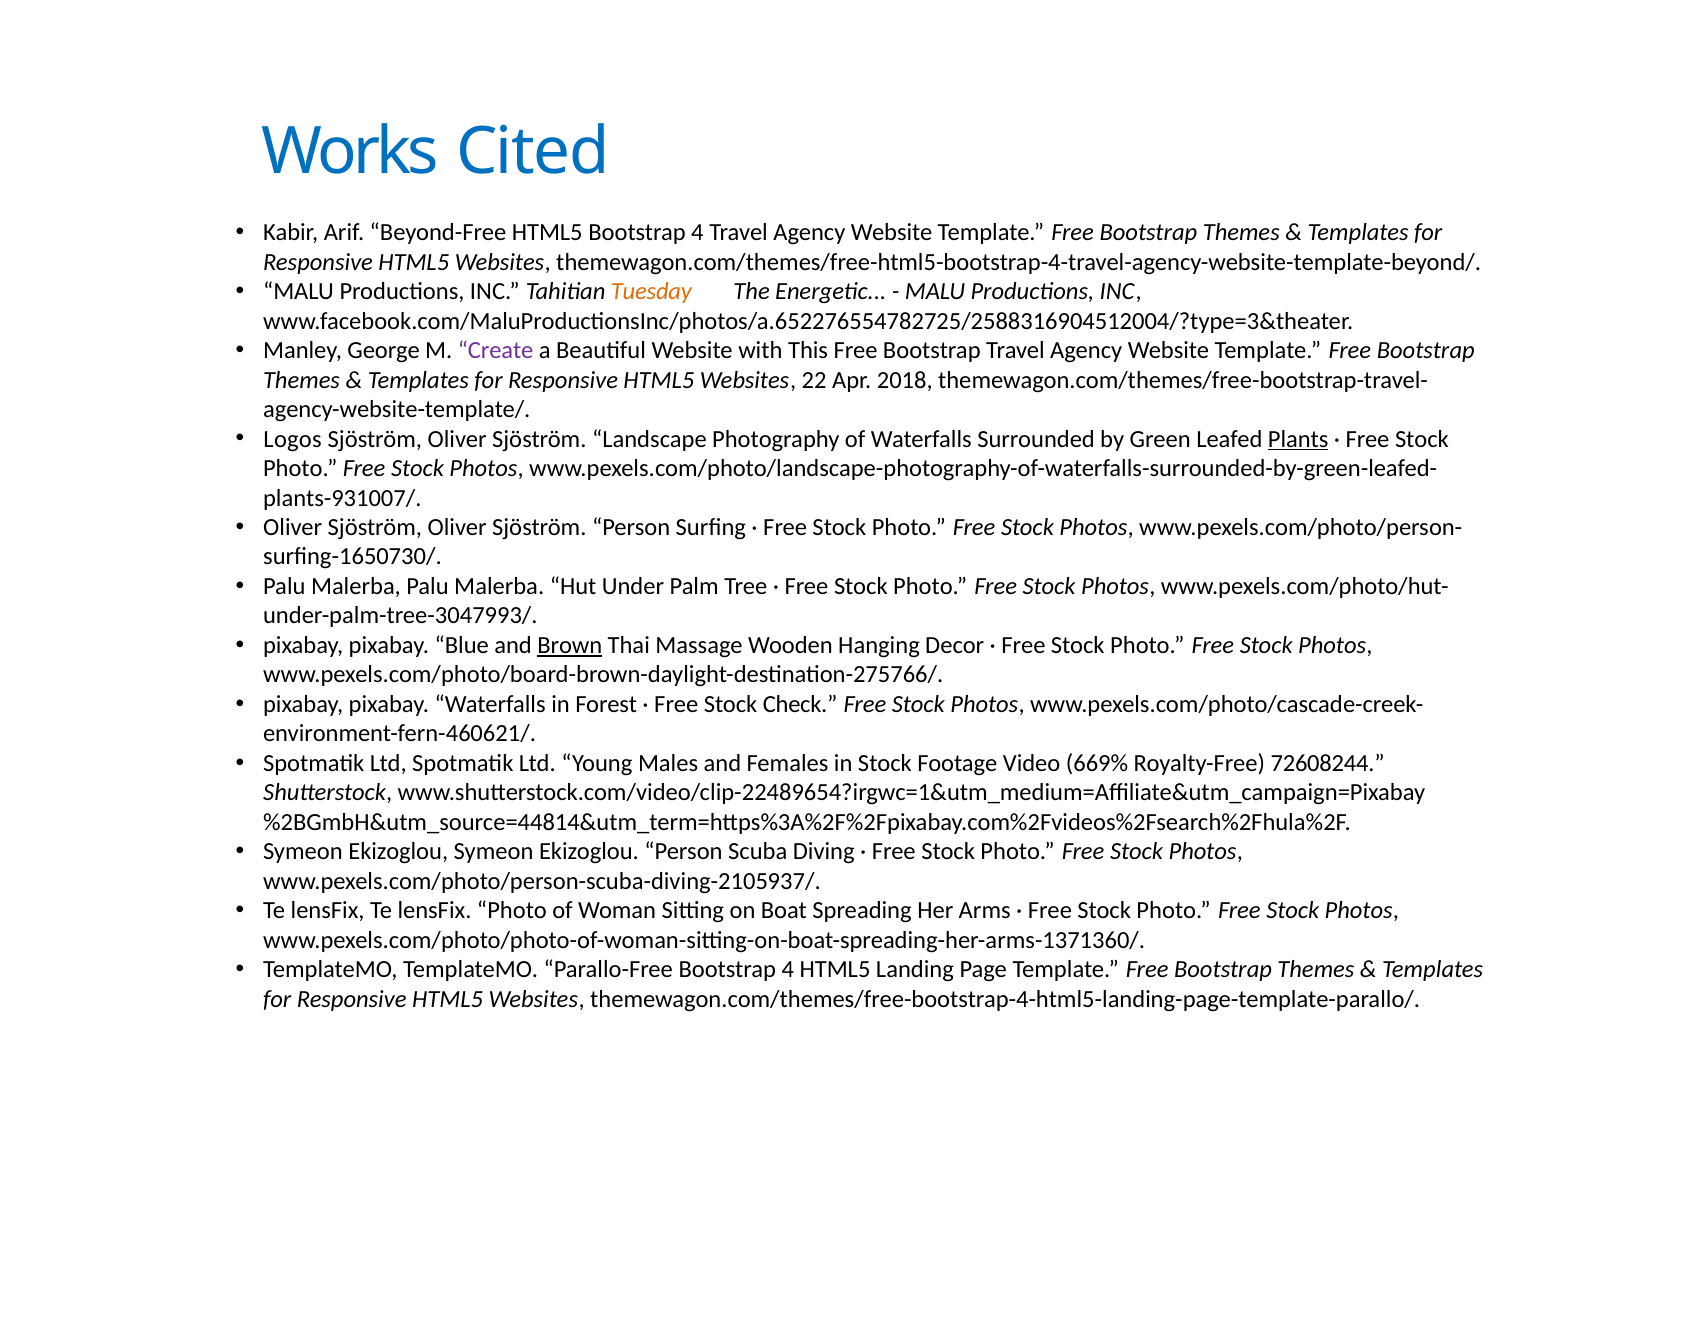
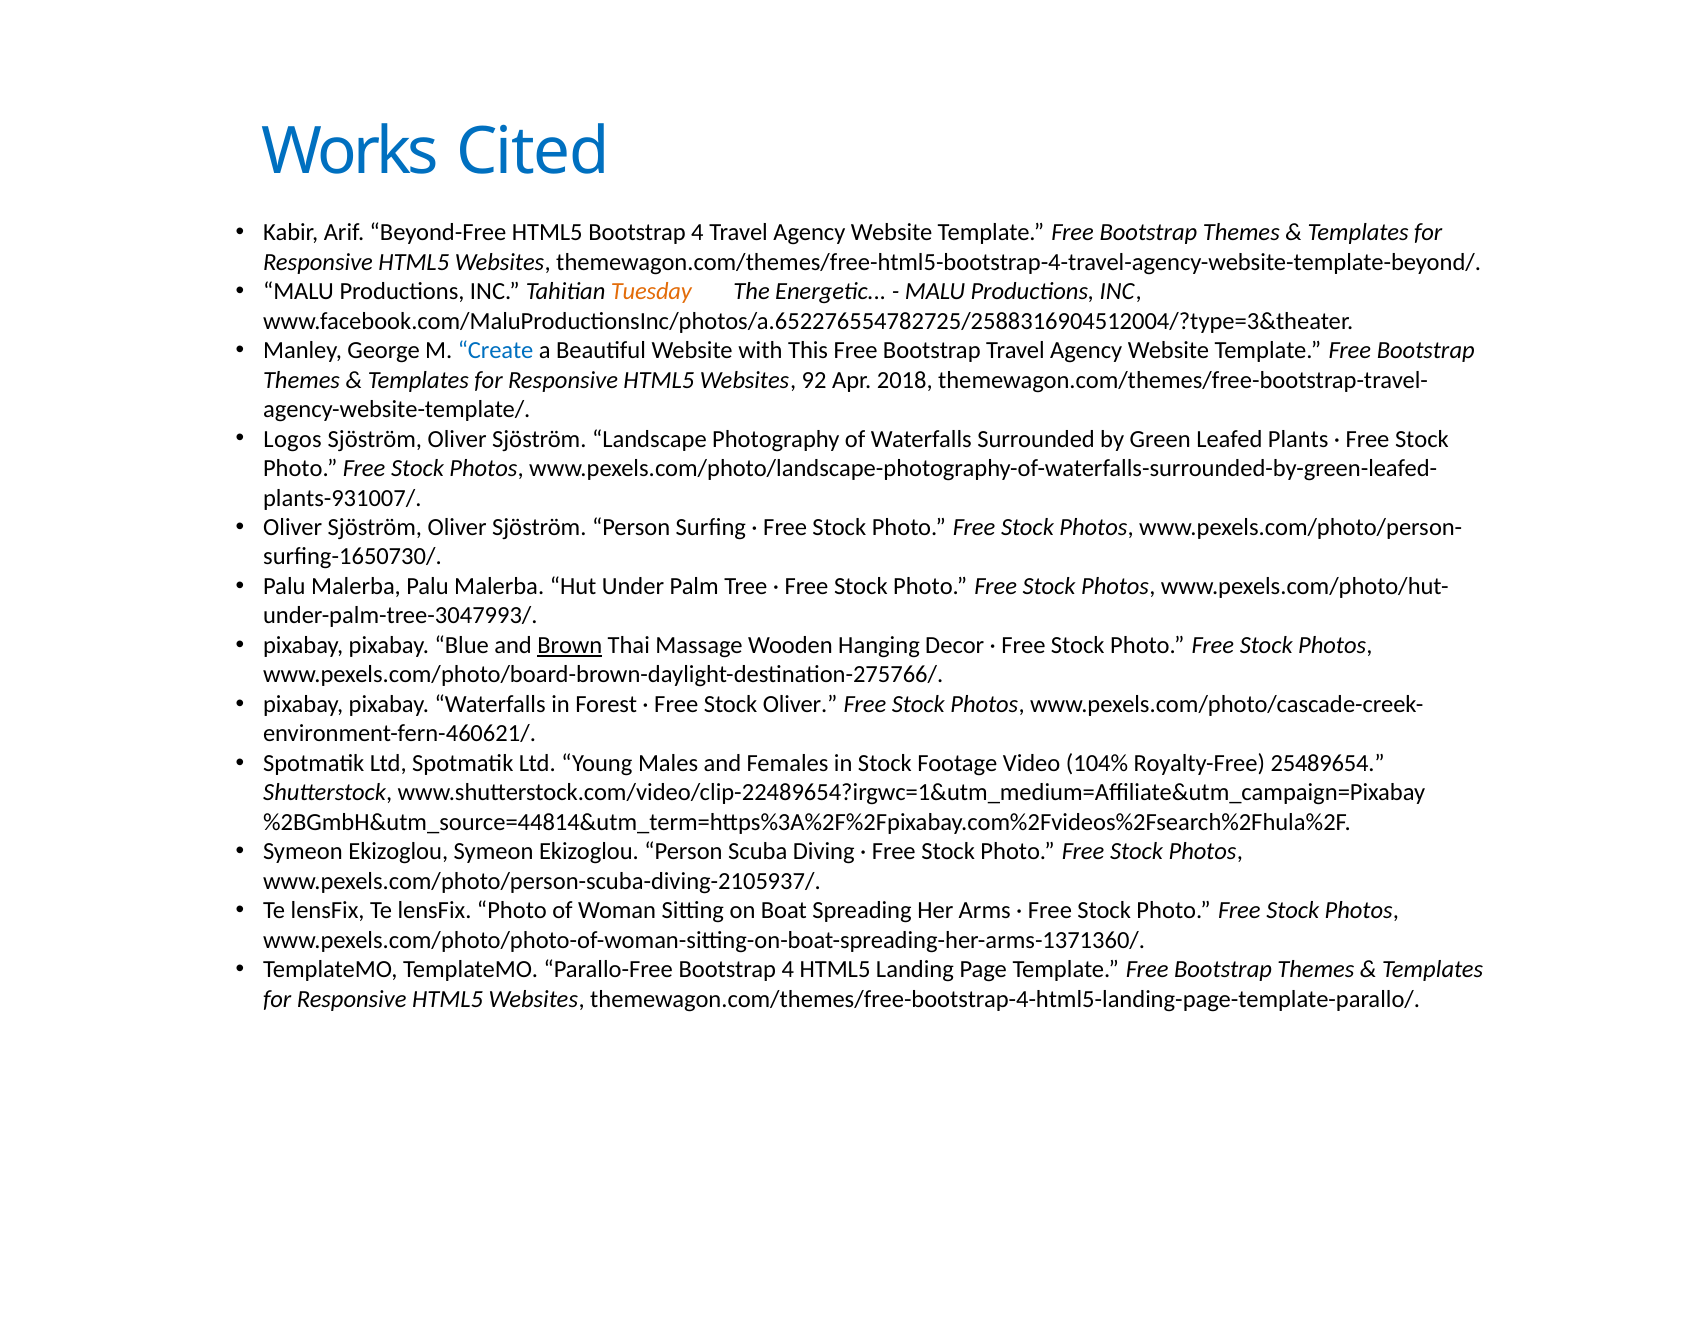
Create colour: purple -> blue
22: 22 -> 92
Plants underline: present -> none
Stock Check: Check -> Oliver
669%: 669% -> 104%
72608244: 72608244 -> 25489654
